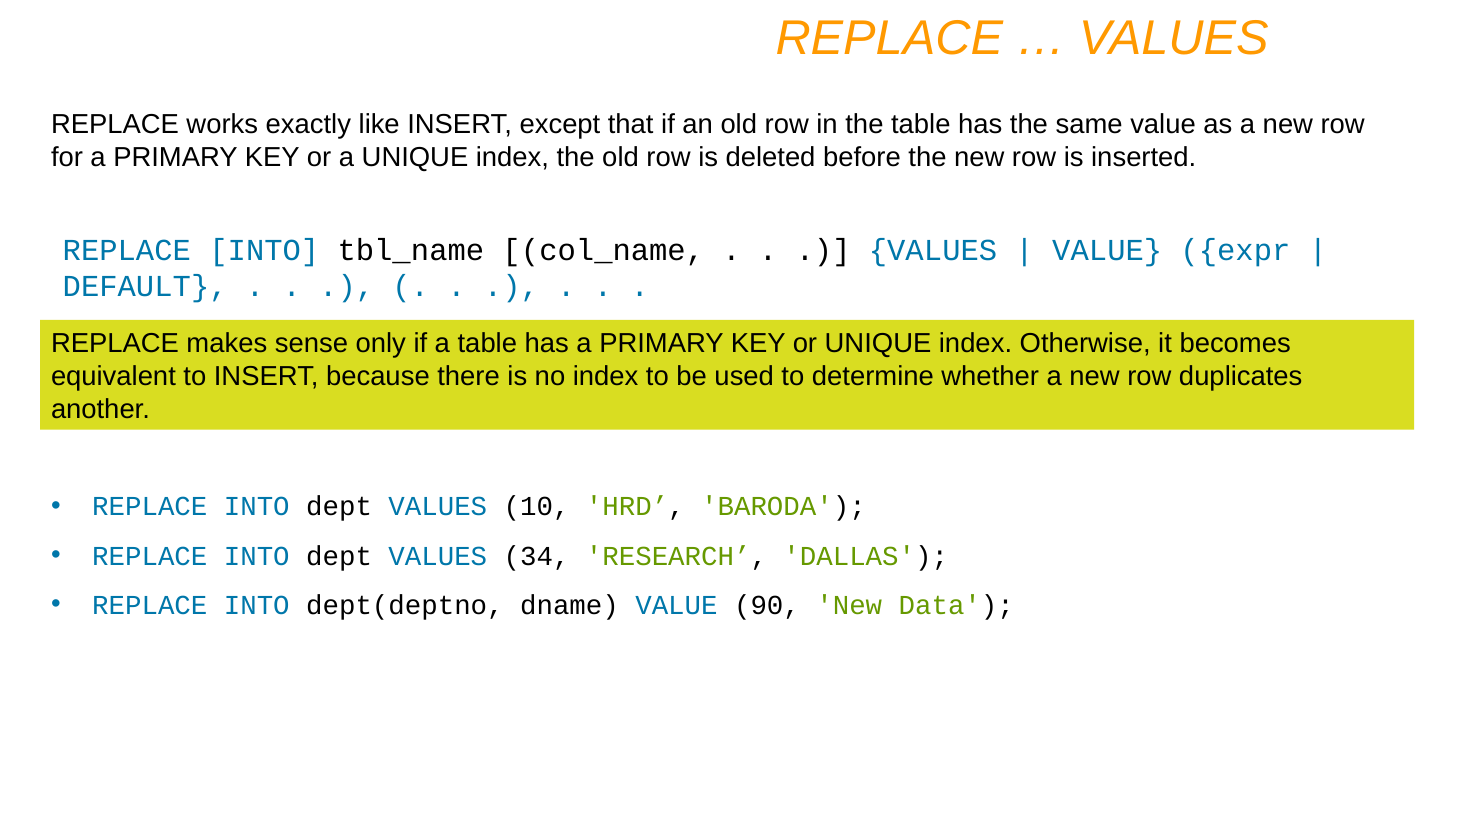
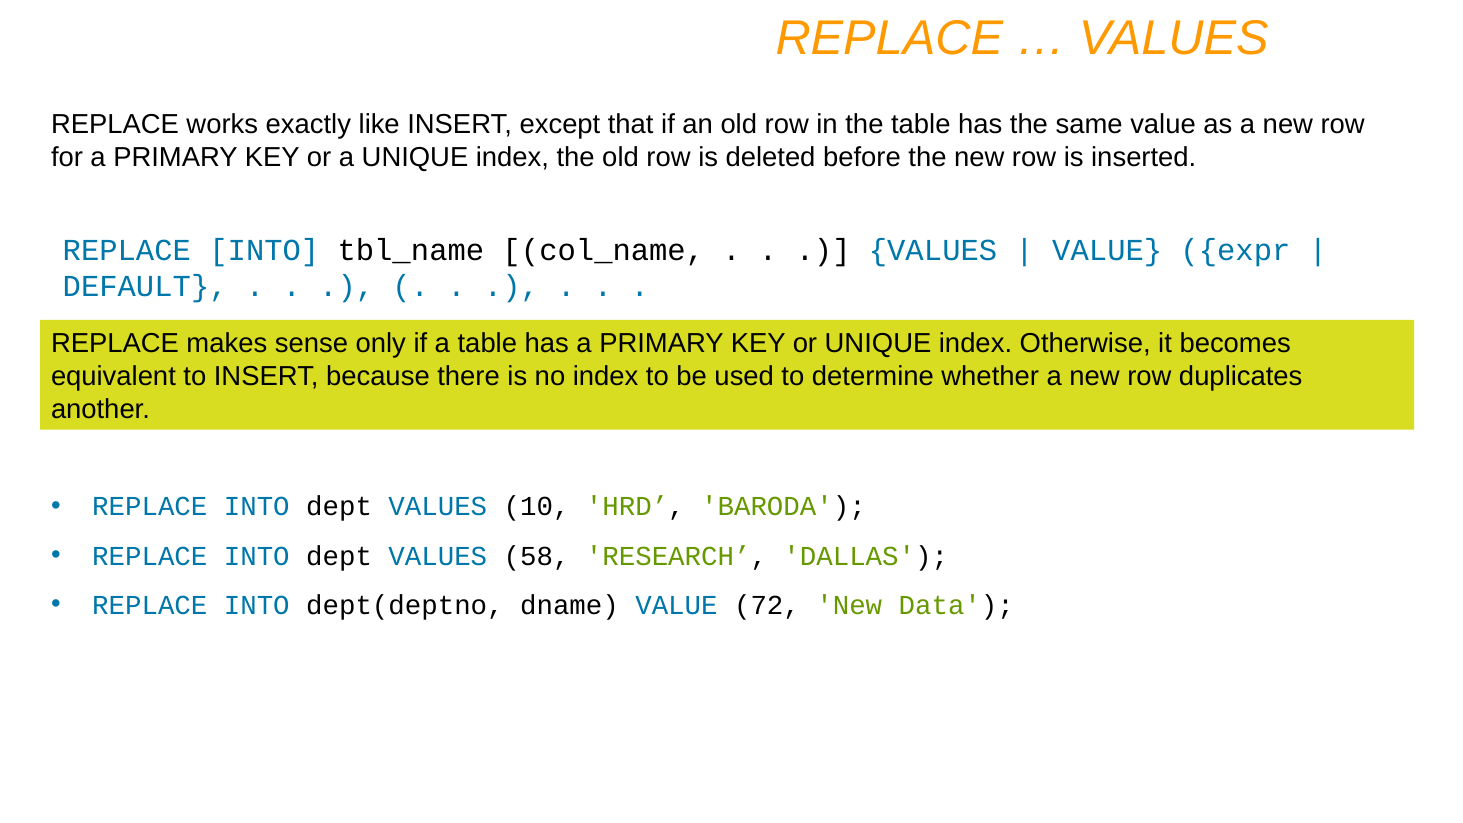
34: 34 -> 58
90: 90 -> 72
